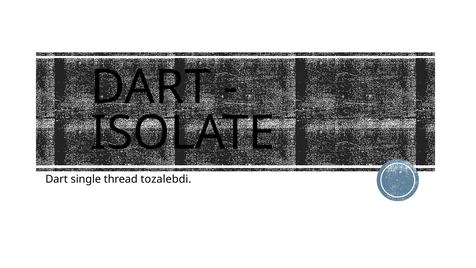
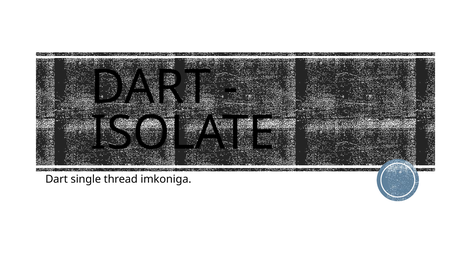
tozalebdi: tozalebdi -> imkoniga
